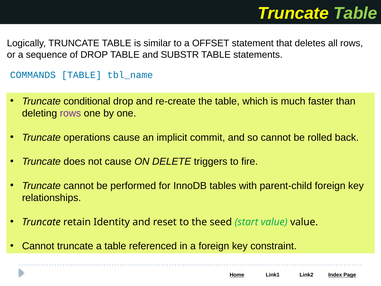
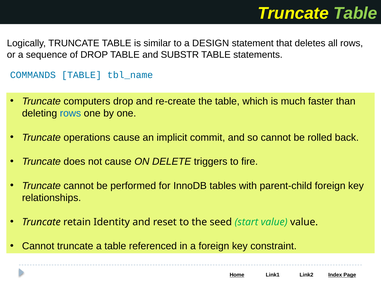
OFFSET: OFFSET -> DESIGN
conditional: conditional -> computers
rows at (70, 113) colour: purple -> blue
